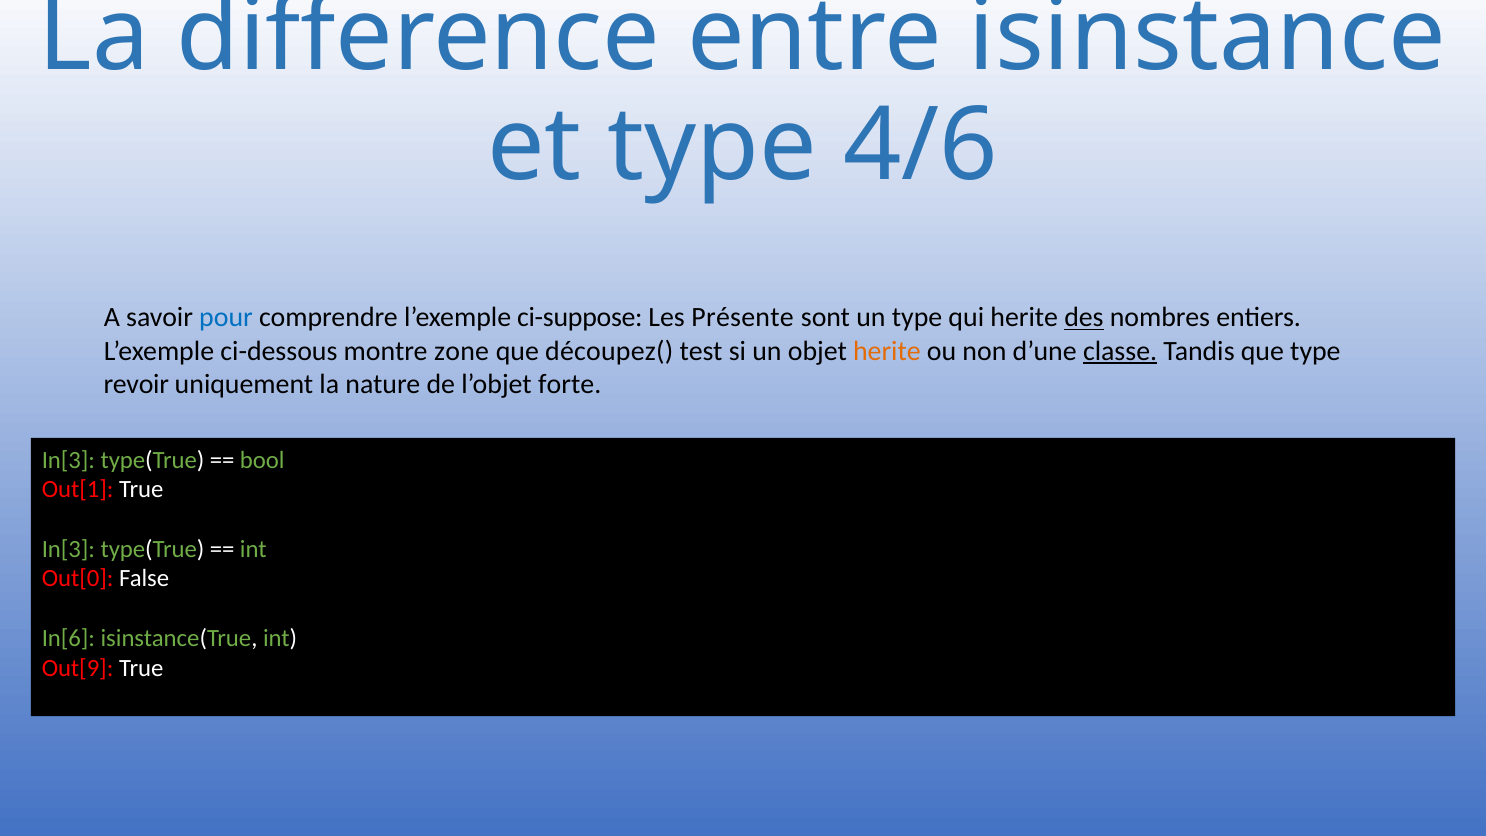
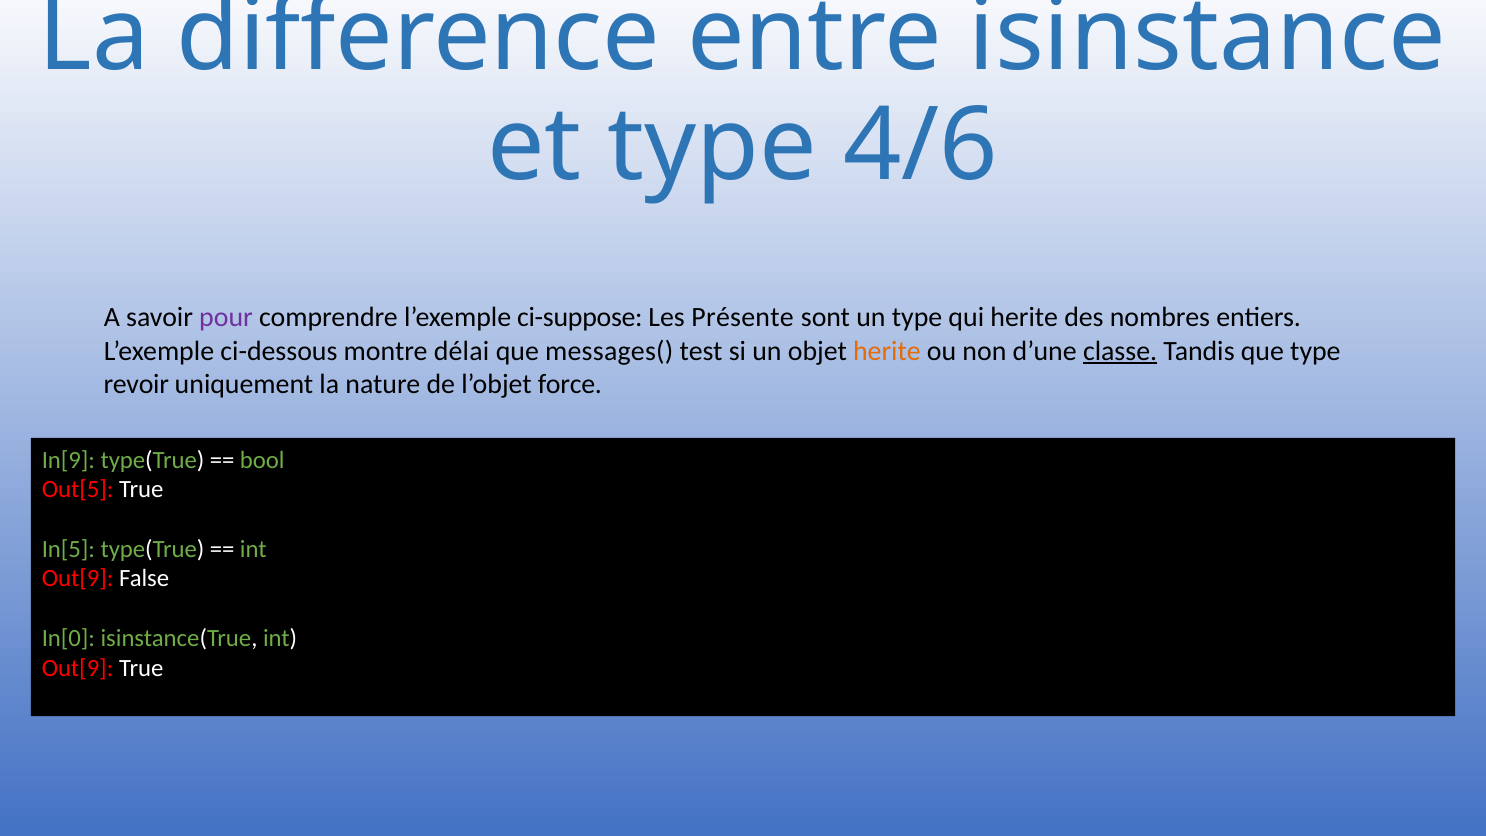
pour colour: blue -> purple
des underline: present -> none
zone: zone -> délai
découpez(: découpez( -> messages(
forte: forte -> force
In[3 at (68, 460): In[3 -> In[9
Out[1: Out[1 -> Out[5
In[3 at (68, 549): In[3 -> In[5
Out[0 at (78, 579): Out[0 -> Out[9
In[6: In[6 -> In[0
